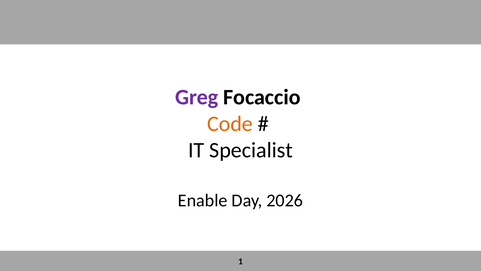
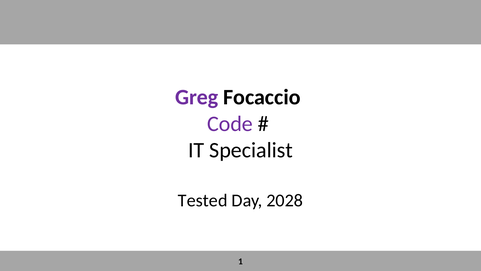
Code colour: orange -> purple
Enable: Enable -> Tested
2026: 2026 -> 2028
